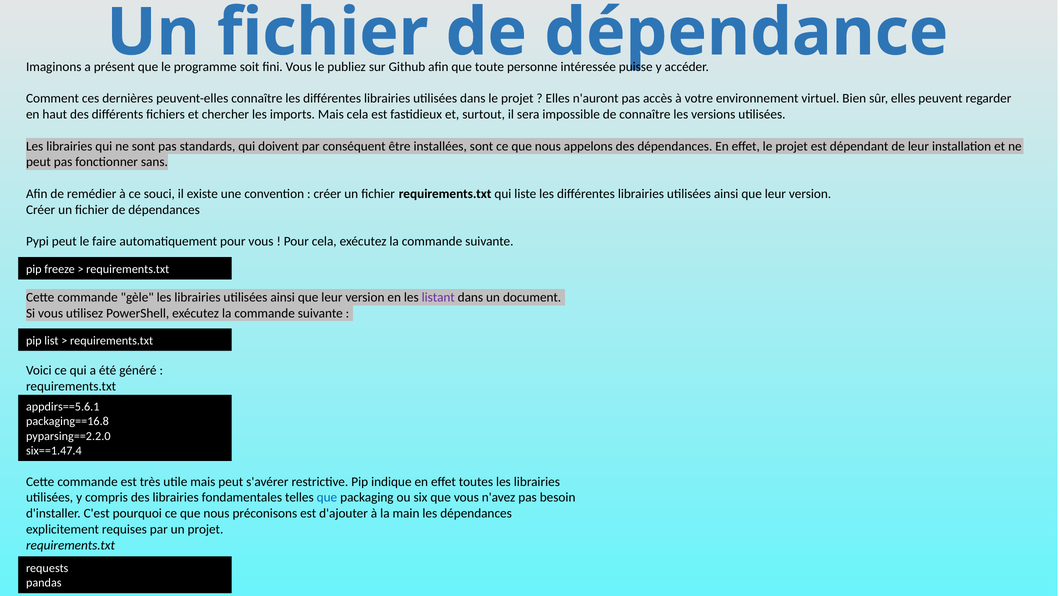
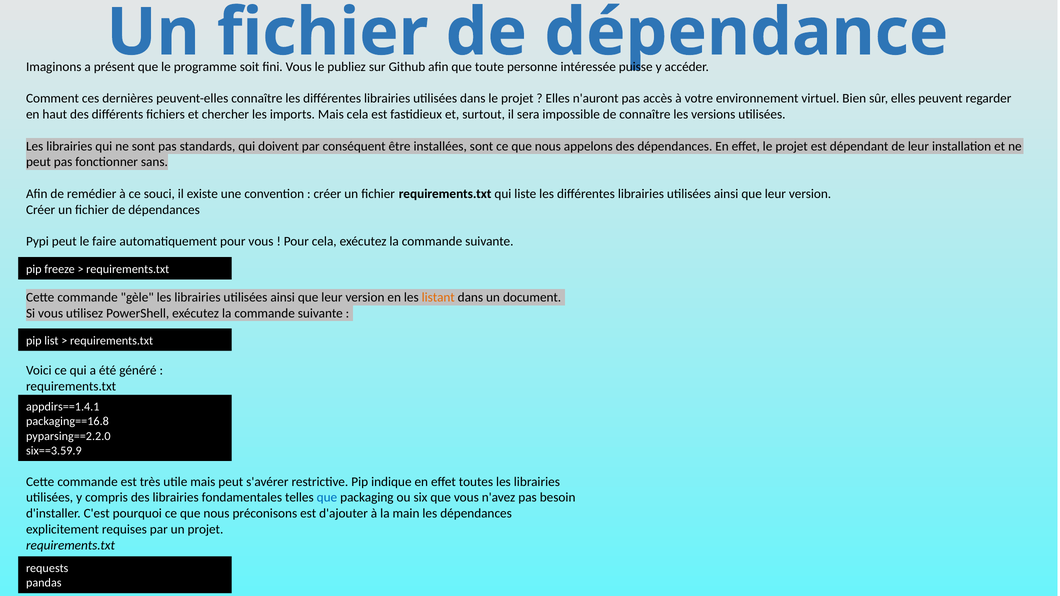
listant colour: purple -> orange
appdirs==5.6.1: appdirs==5.6.1 -> appdirs==1.4.1
six==1.47.4: six==1.47.4 -> six==3.59.9
